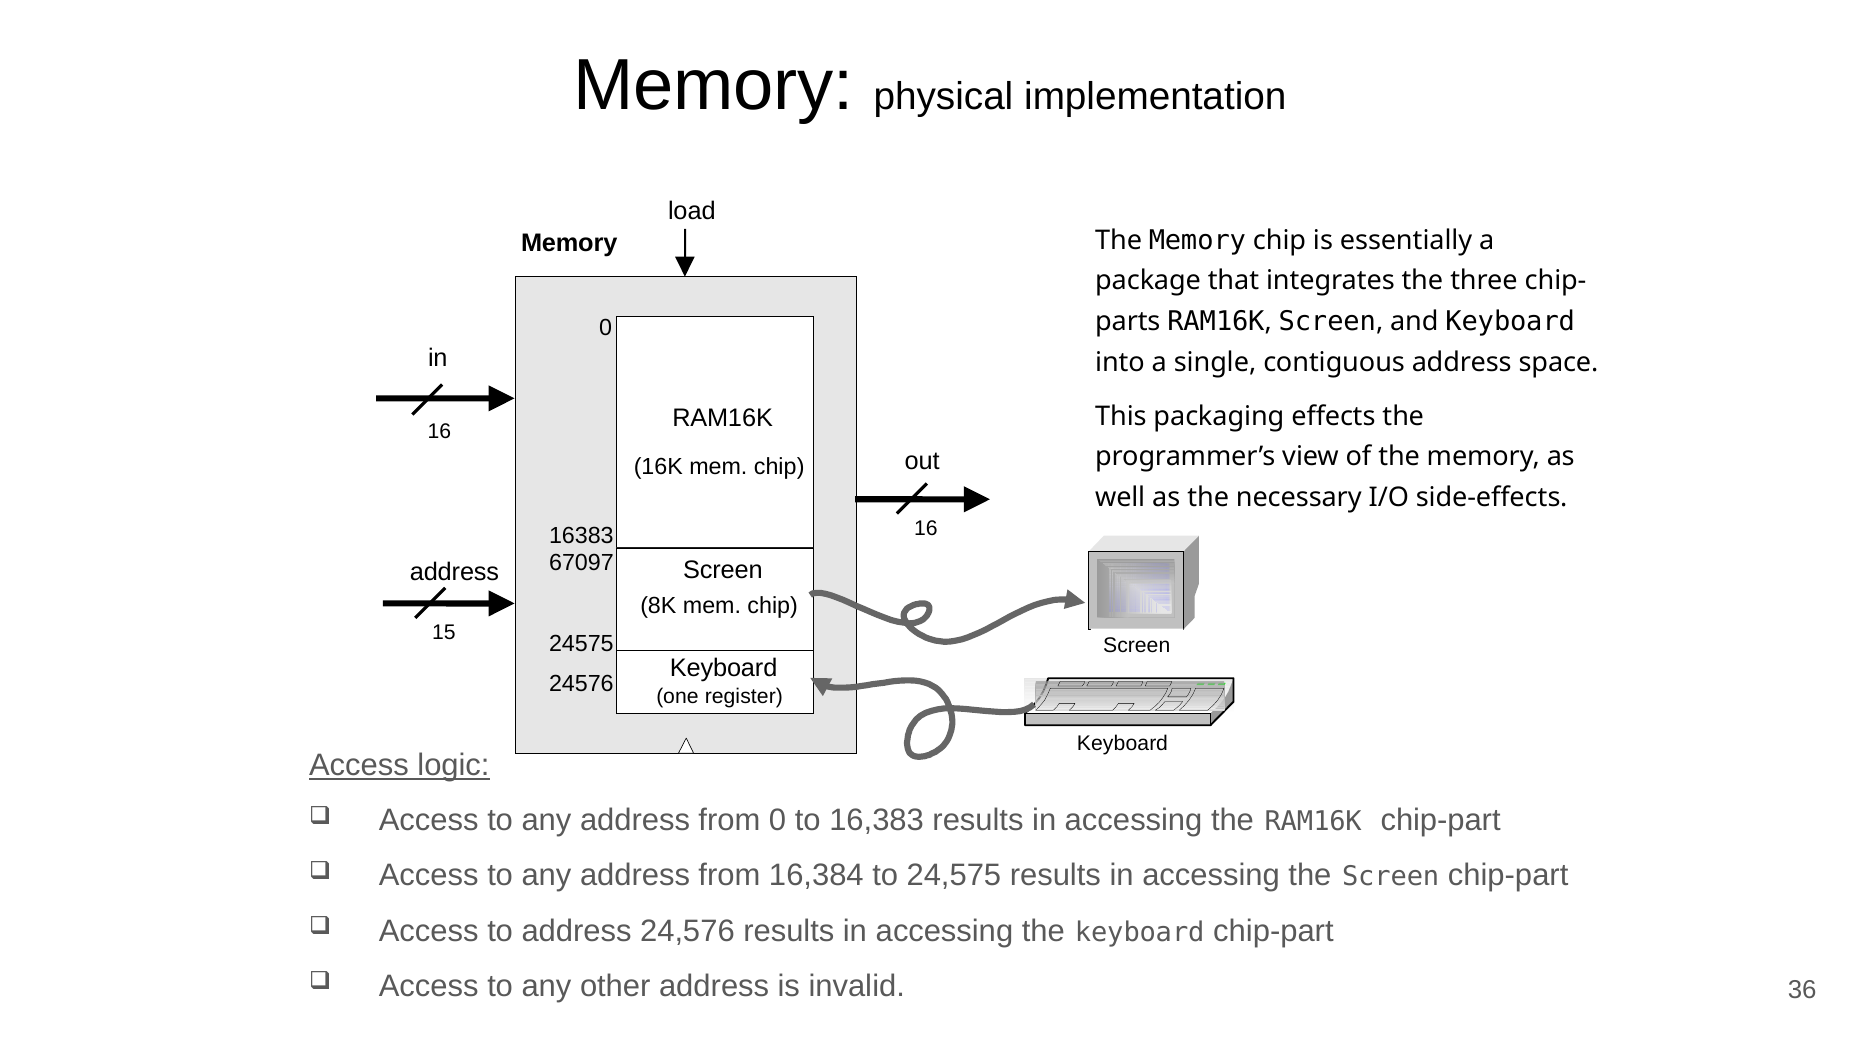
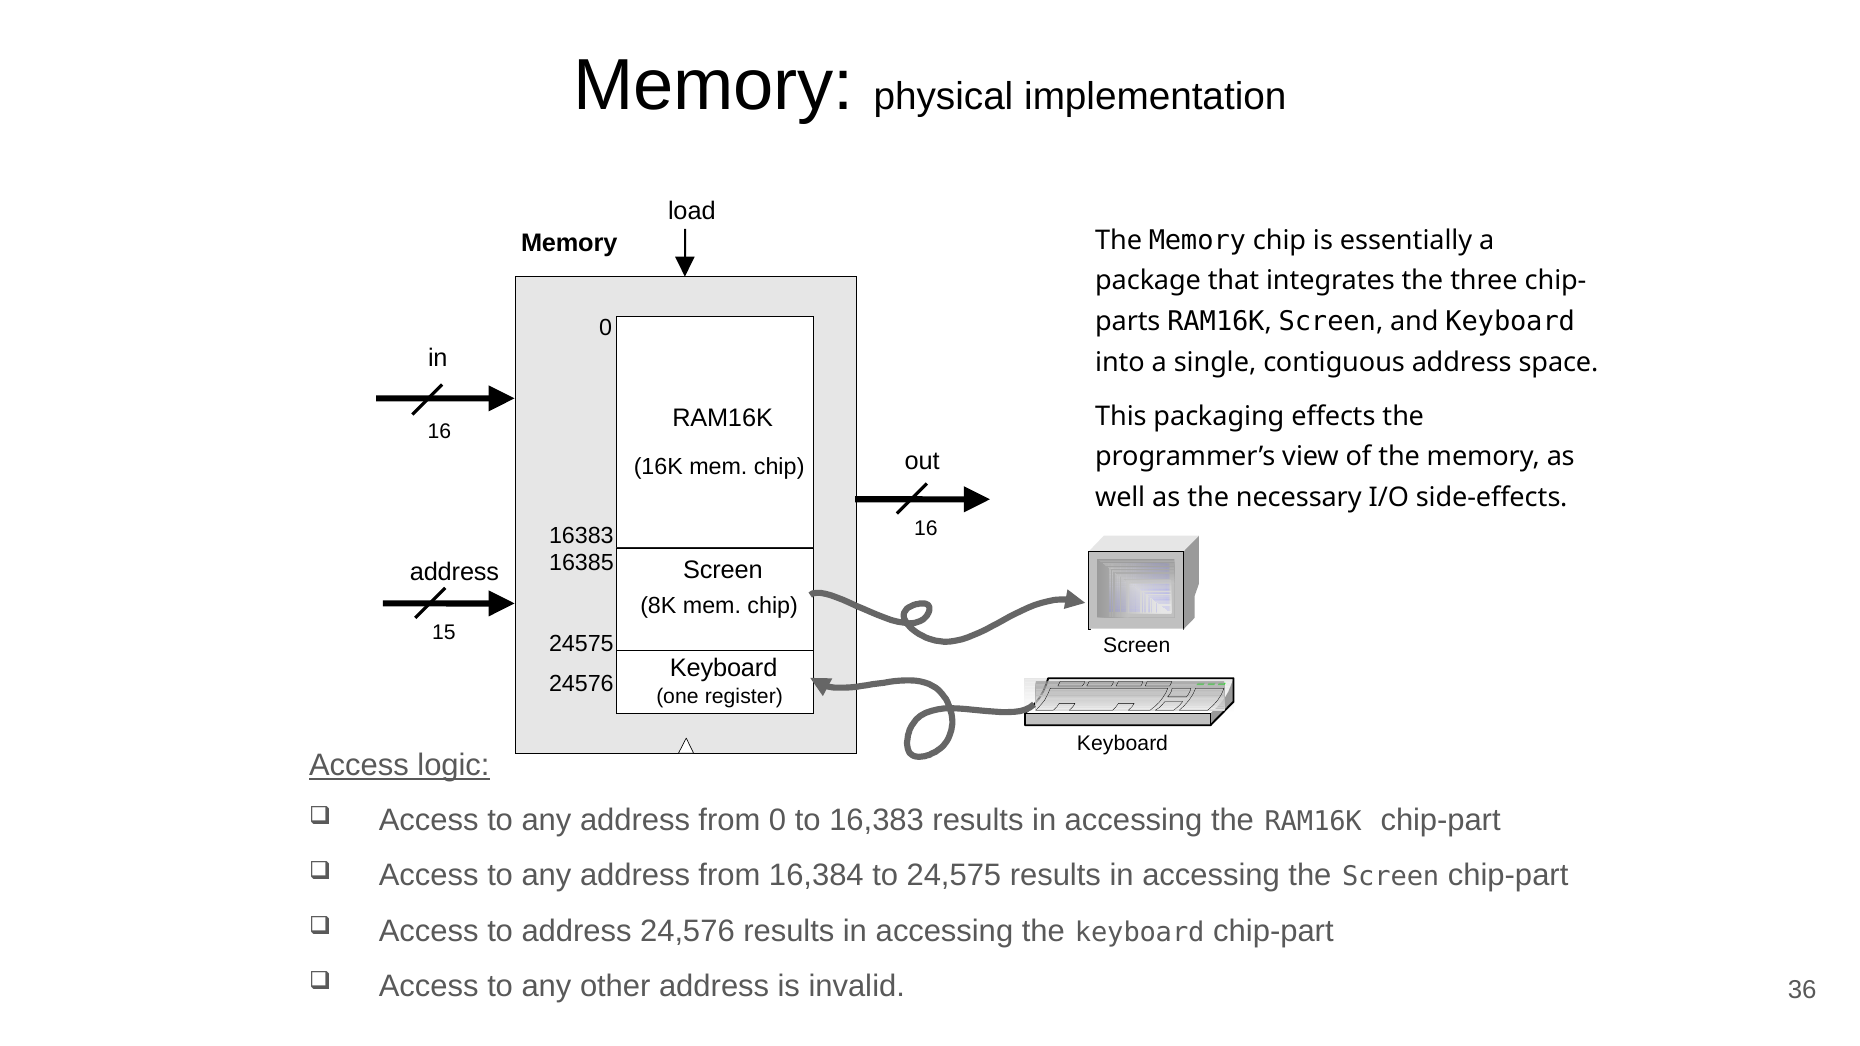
67097: 67097 -> 16385
